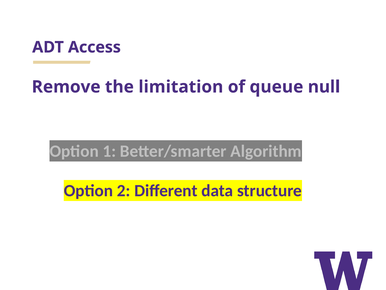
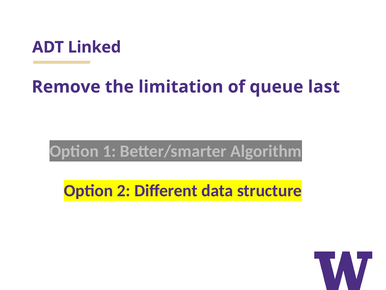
Access: Access -> Linked
null: null -> last
